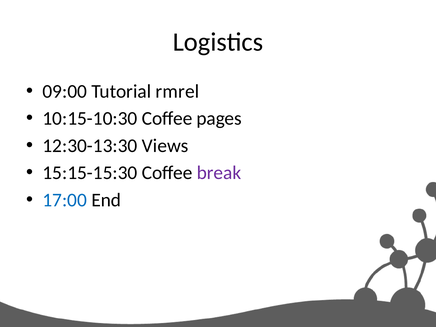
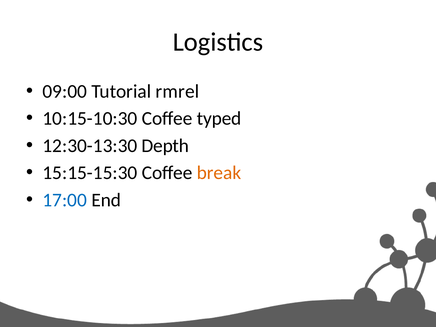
pages: pages -> typed
Views: Views -> Depth
break colour: purple -> orange
